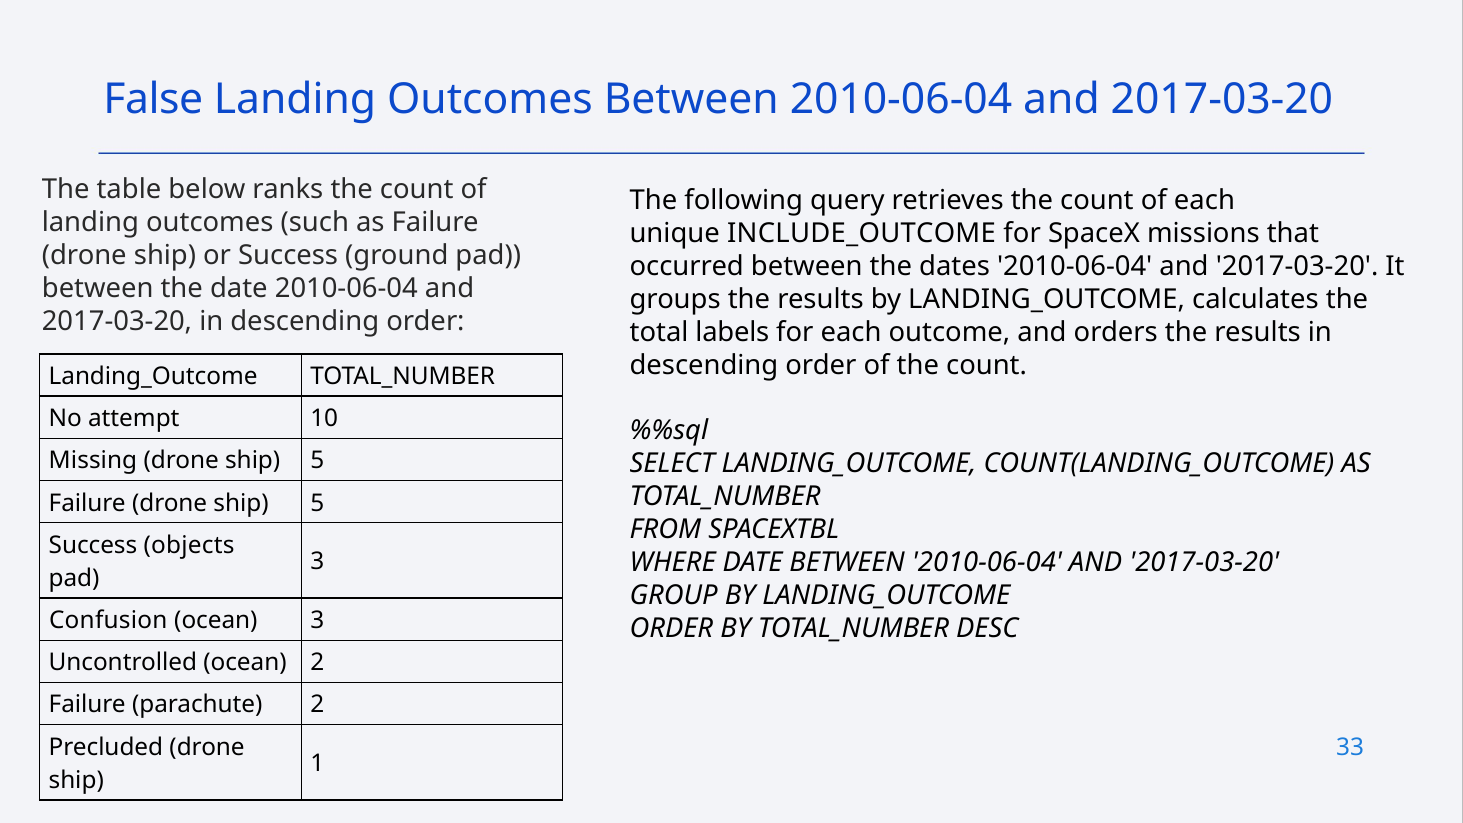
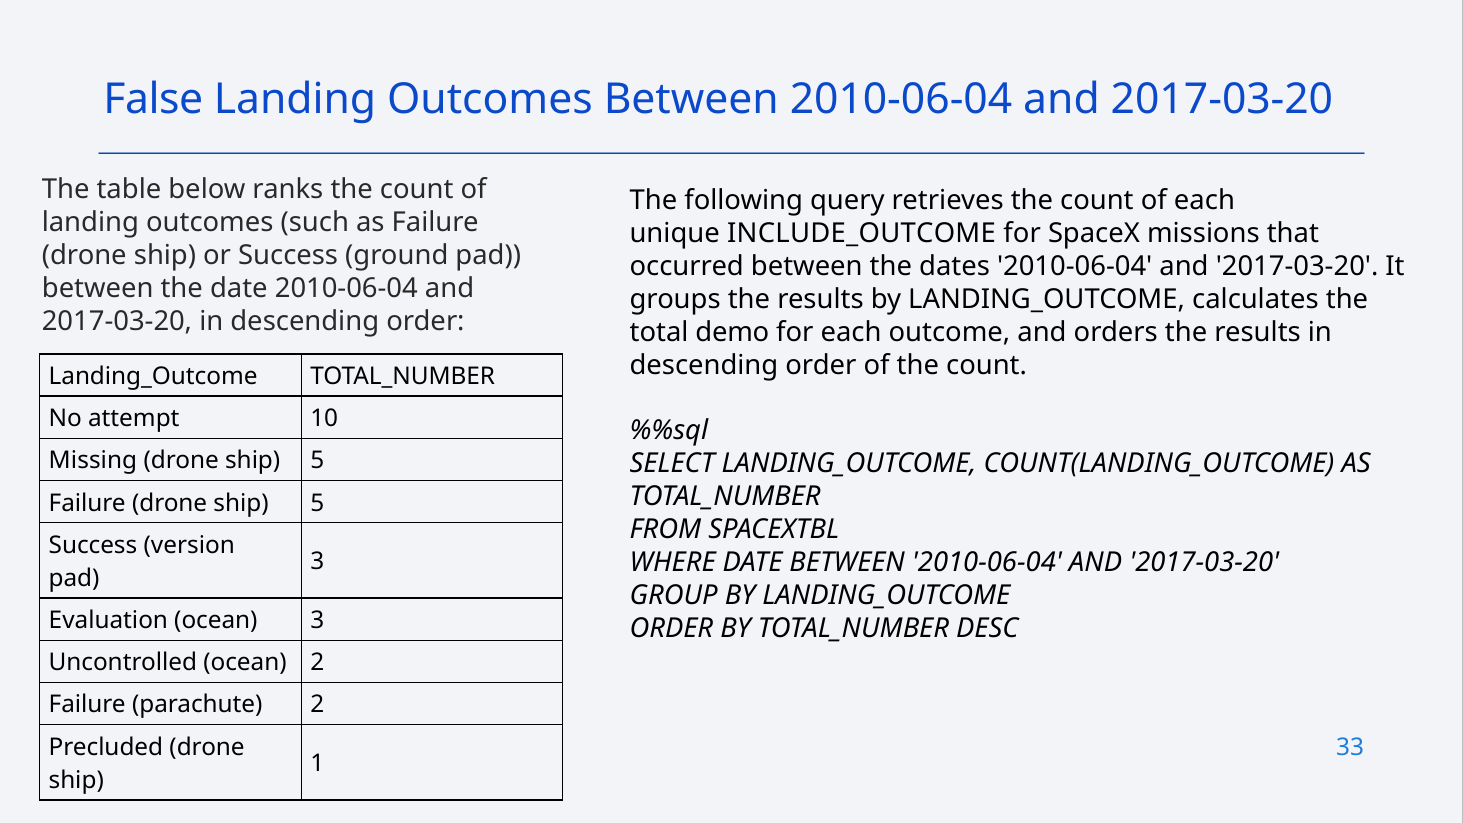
labels: labels -> demo
objects: objects -> version
Confusion: Confusion -> Evaluation
